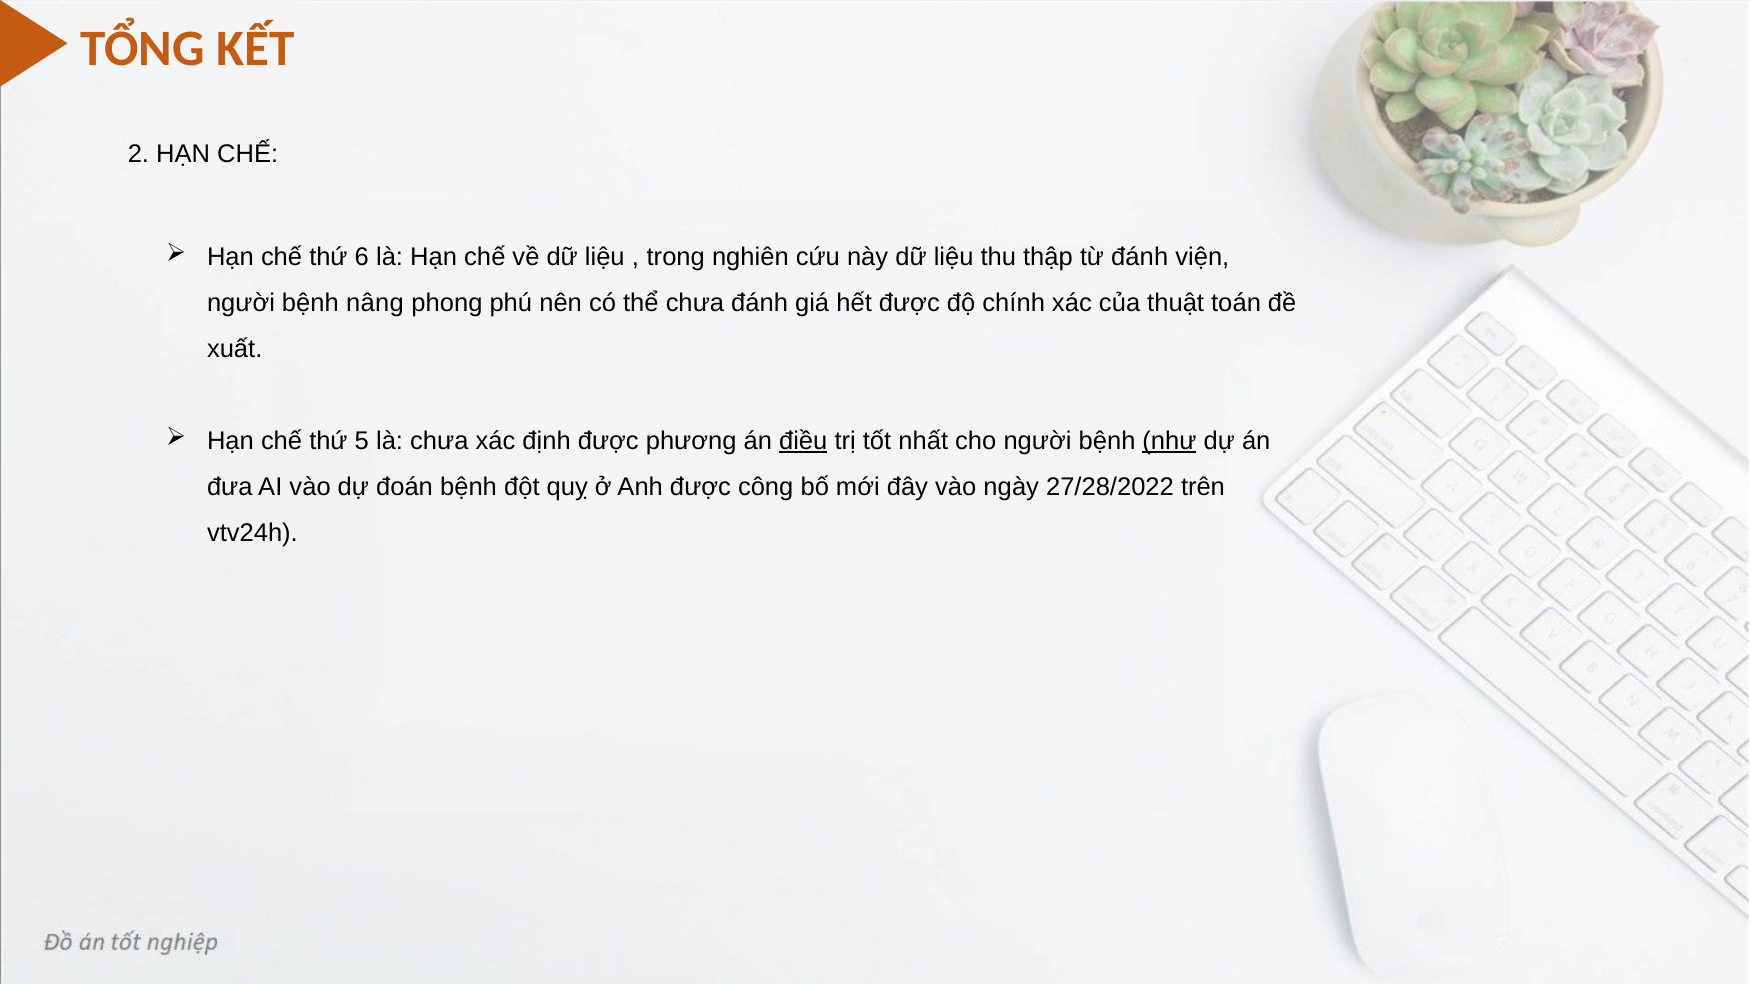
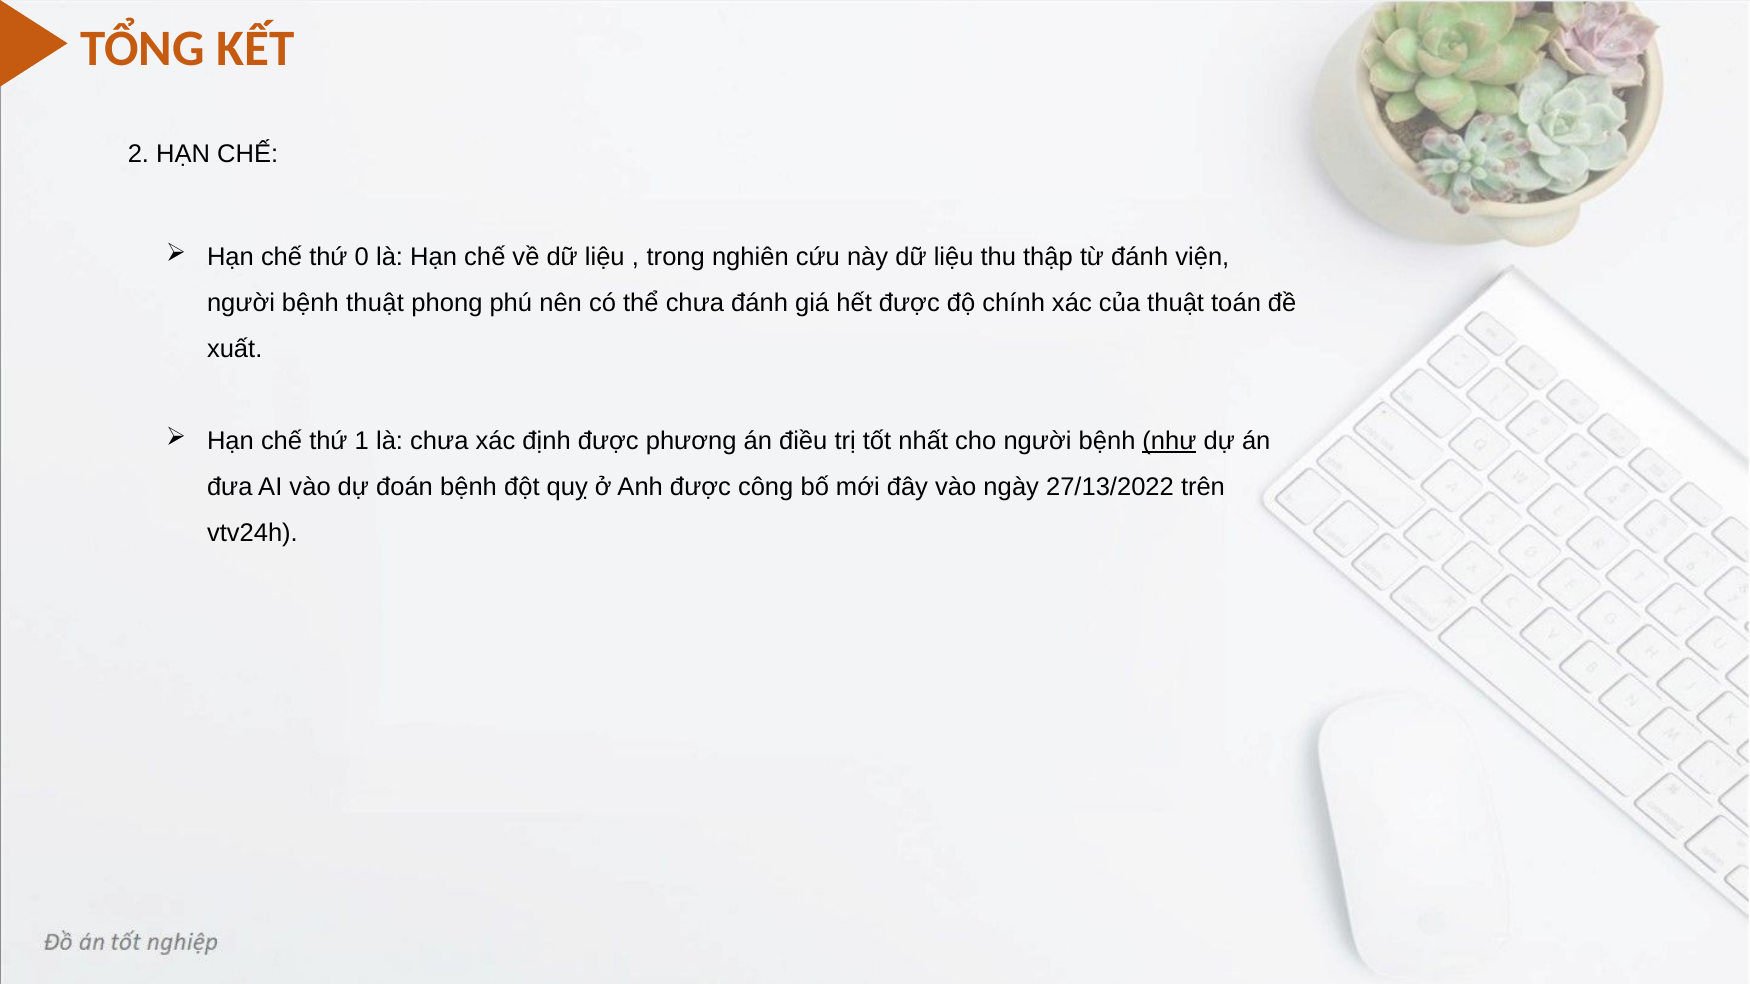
6: 6 -> 0
bệnh nâng: nâng -> thuật
5: 5 -> 1
điều underline: present -> none
27/28/2022: 27/28/2022 -> 27/13/2022
